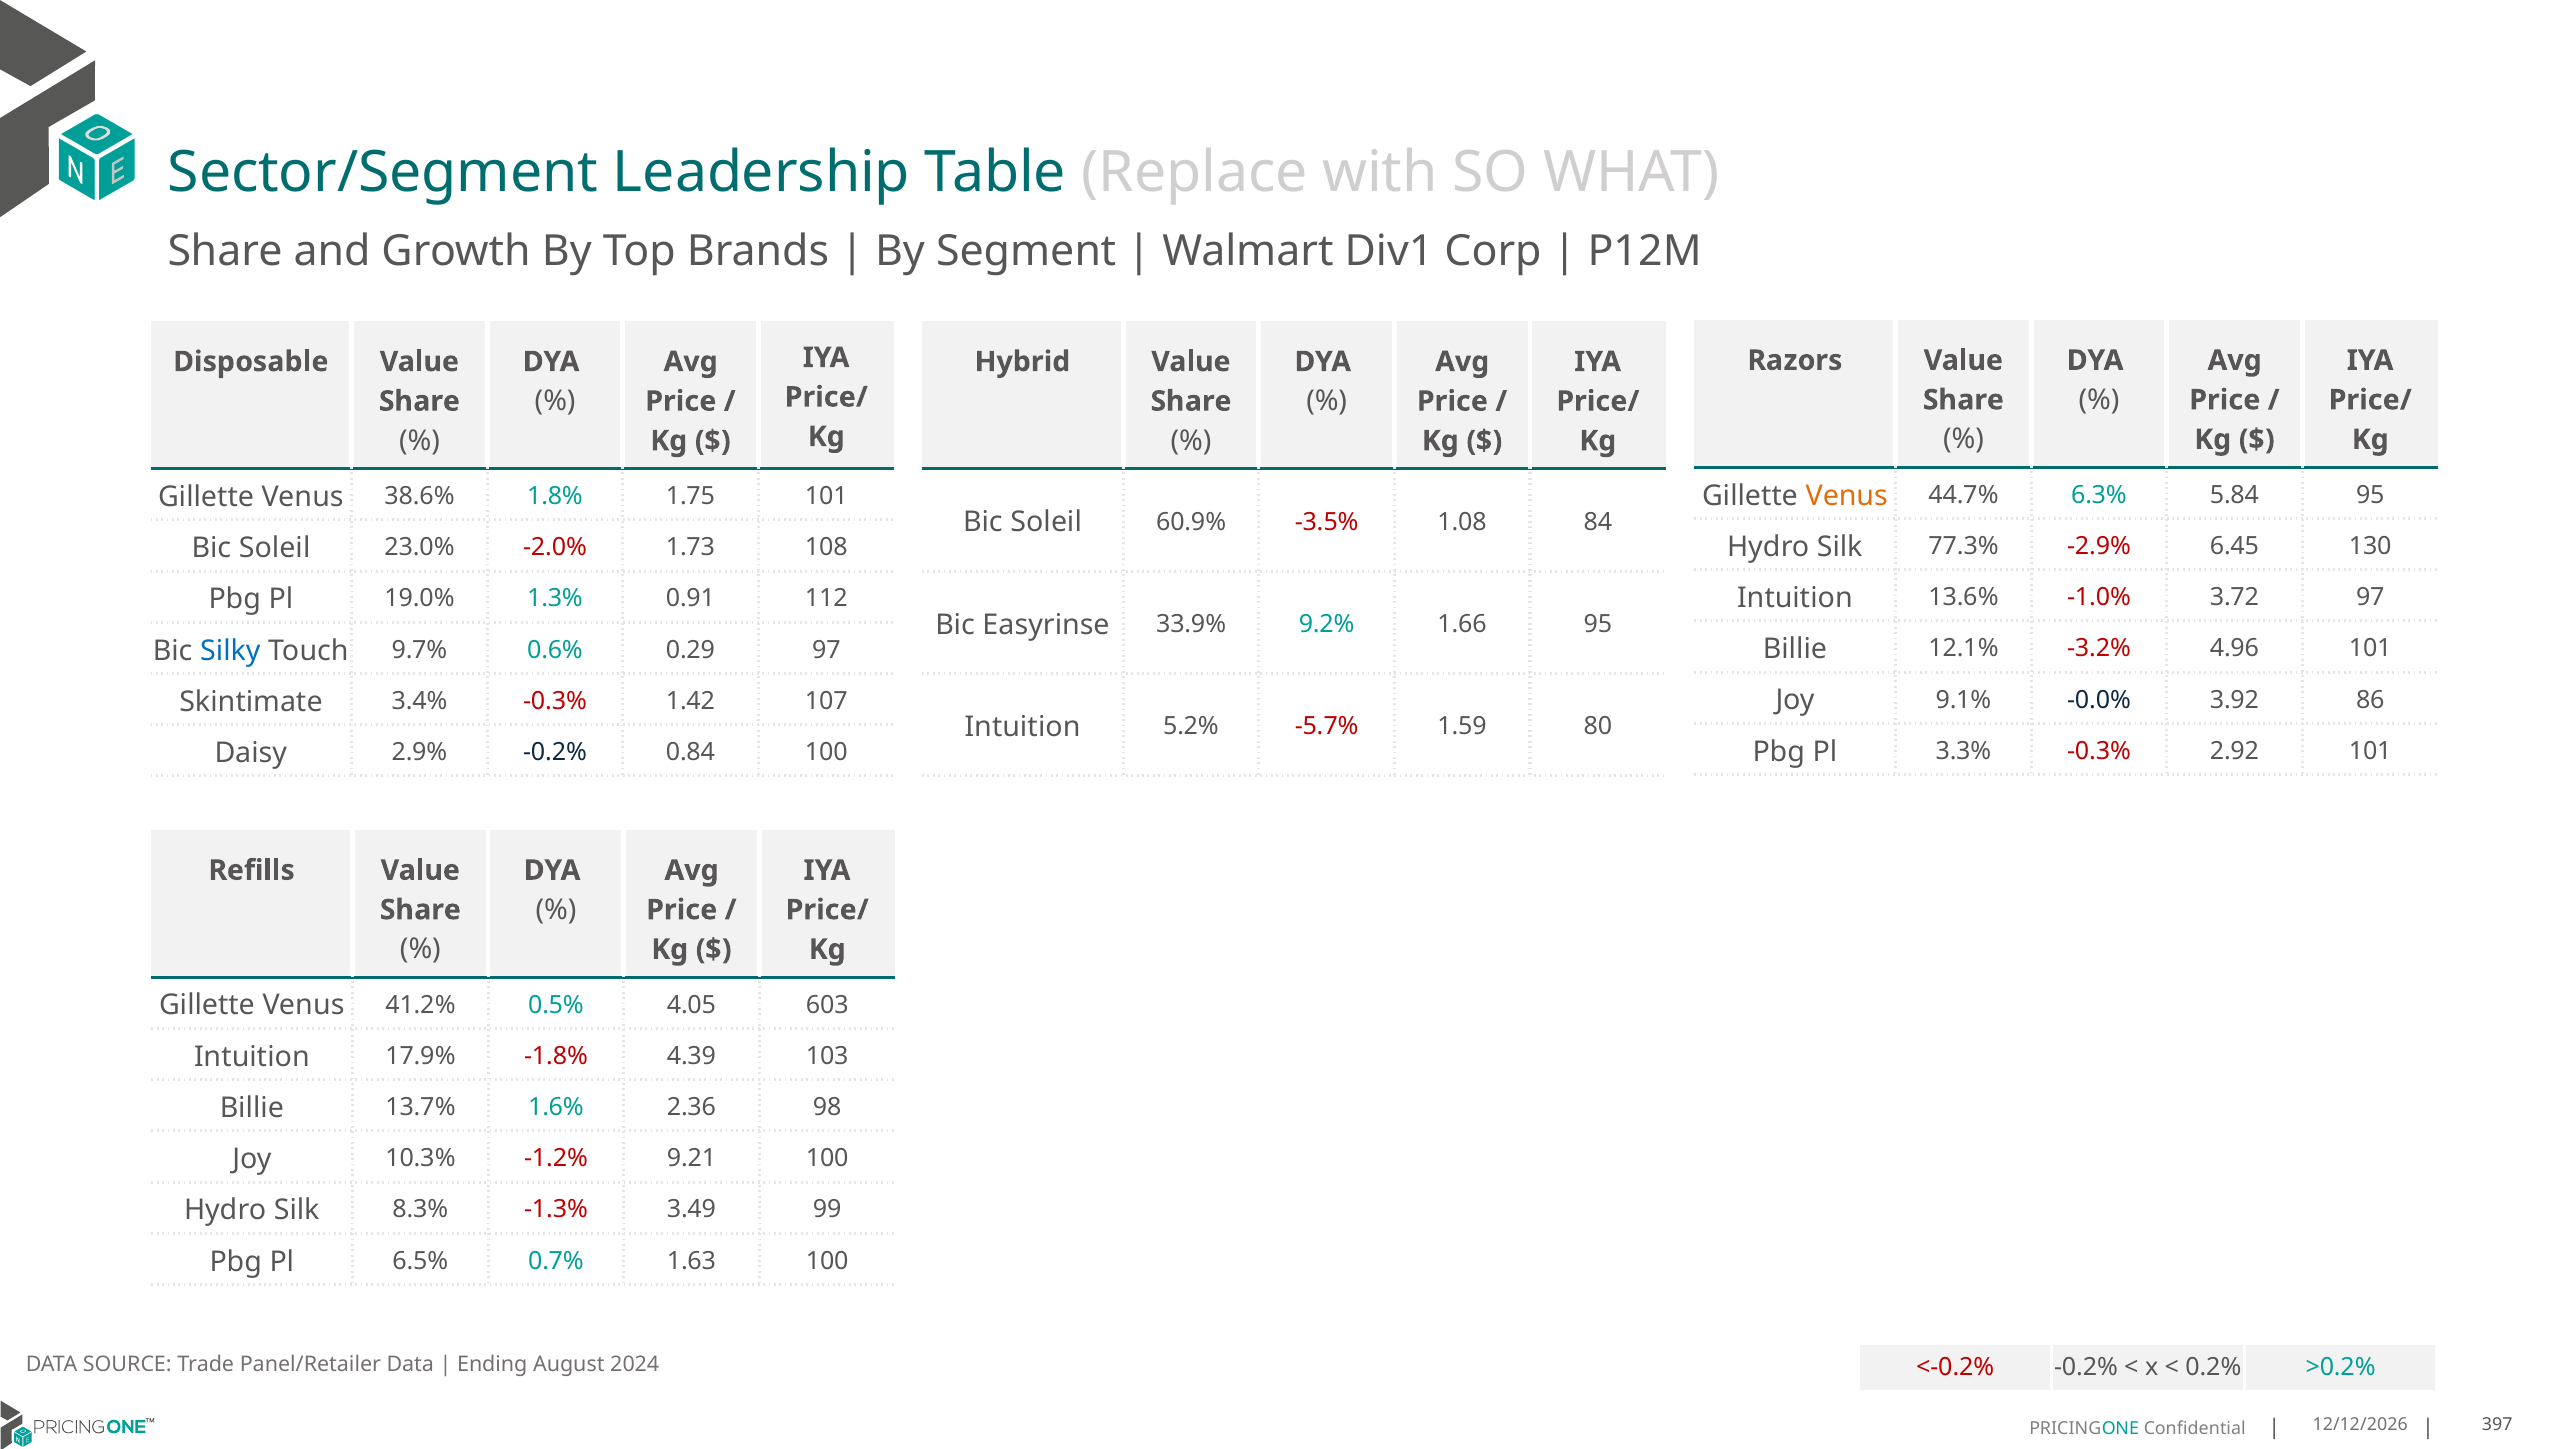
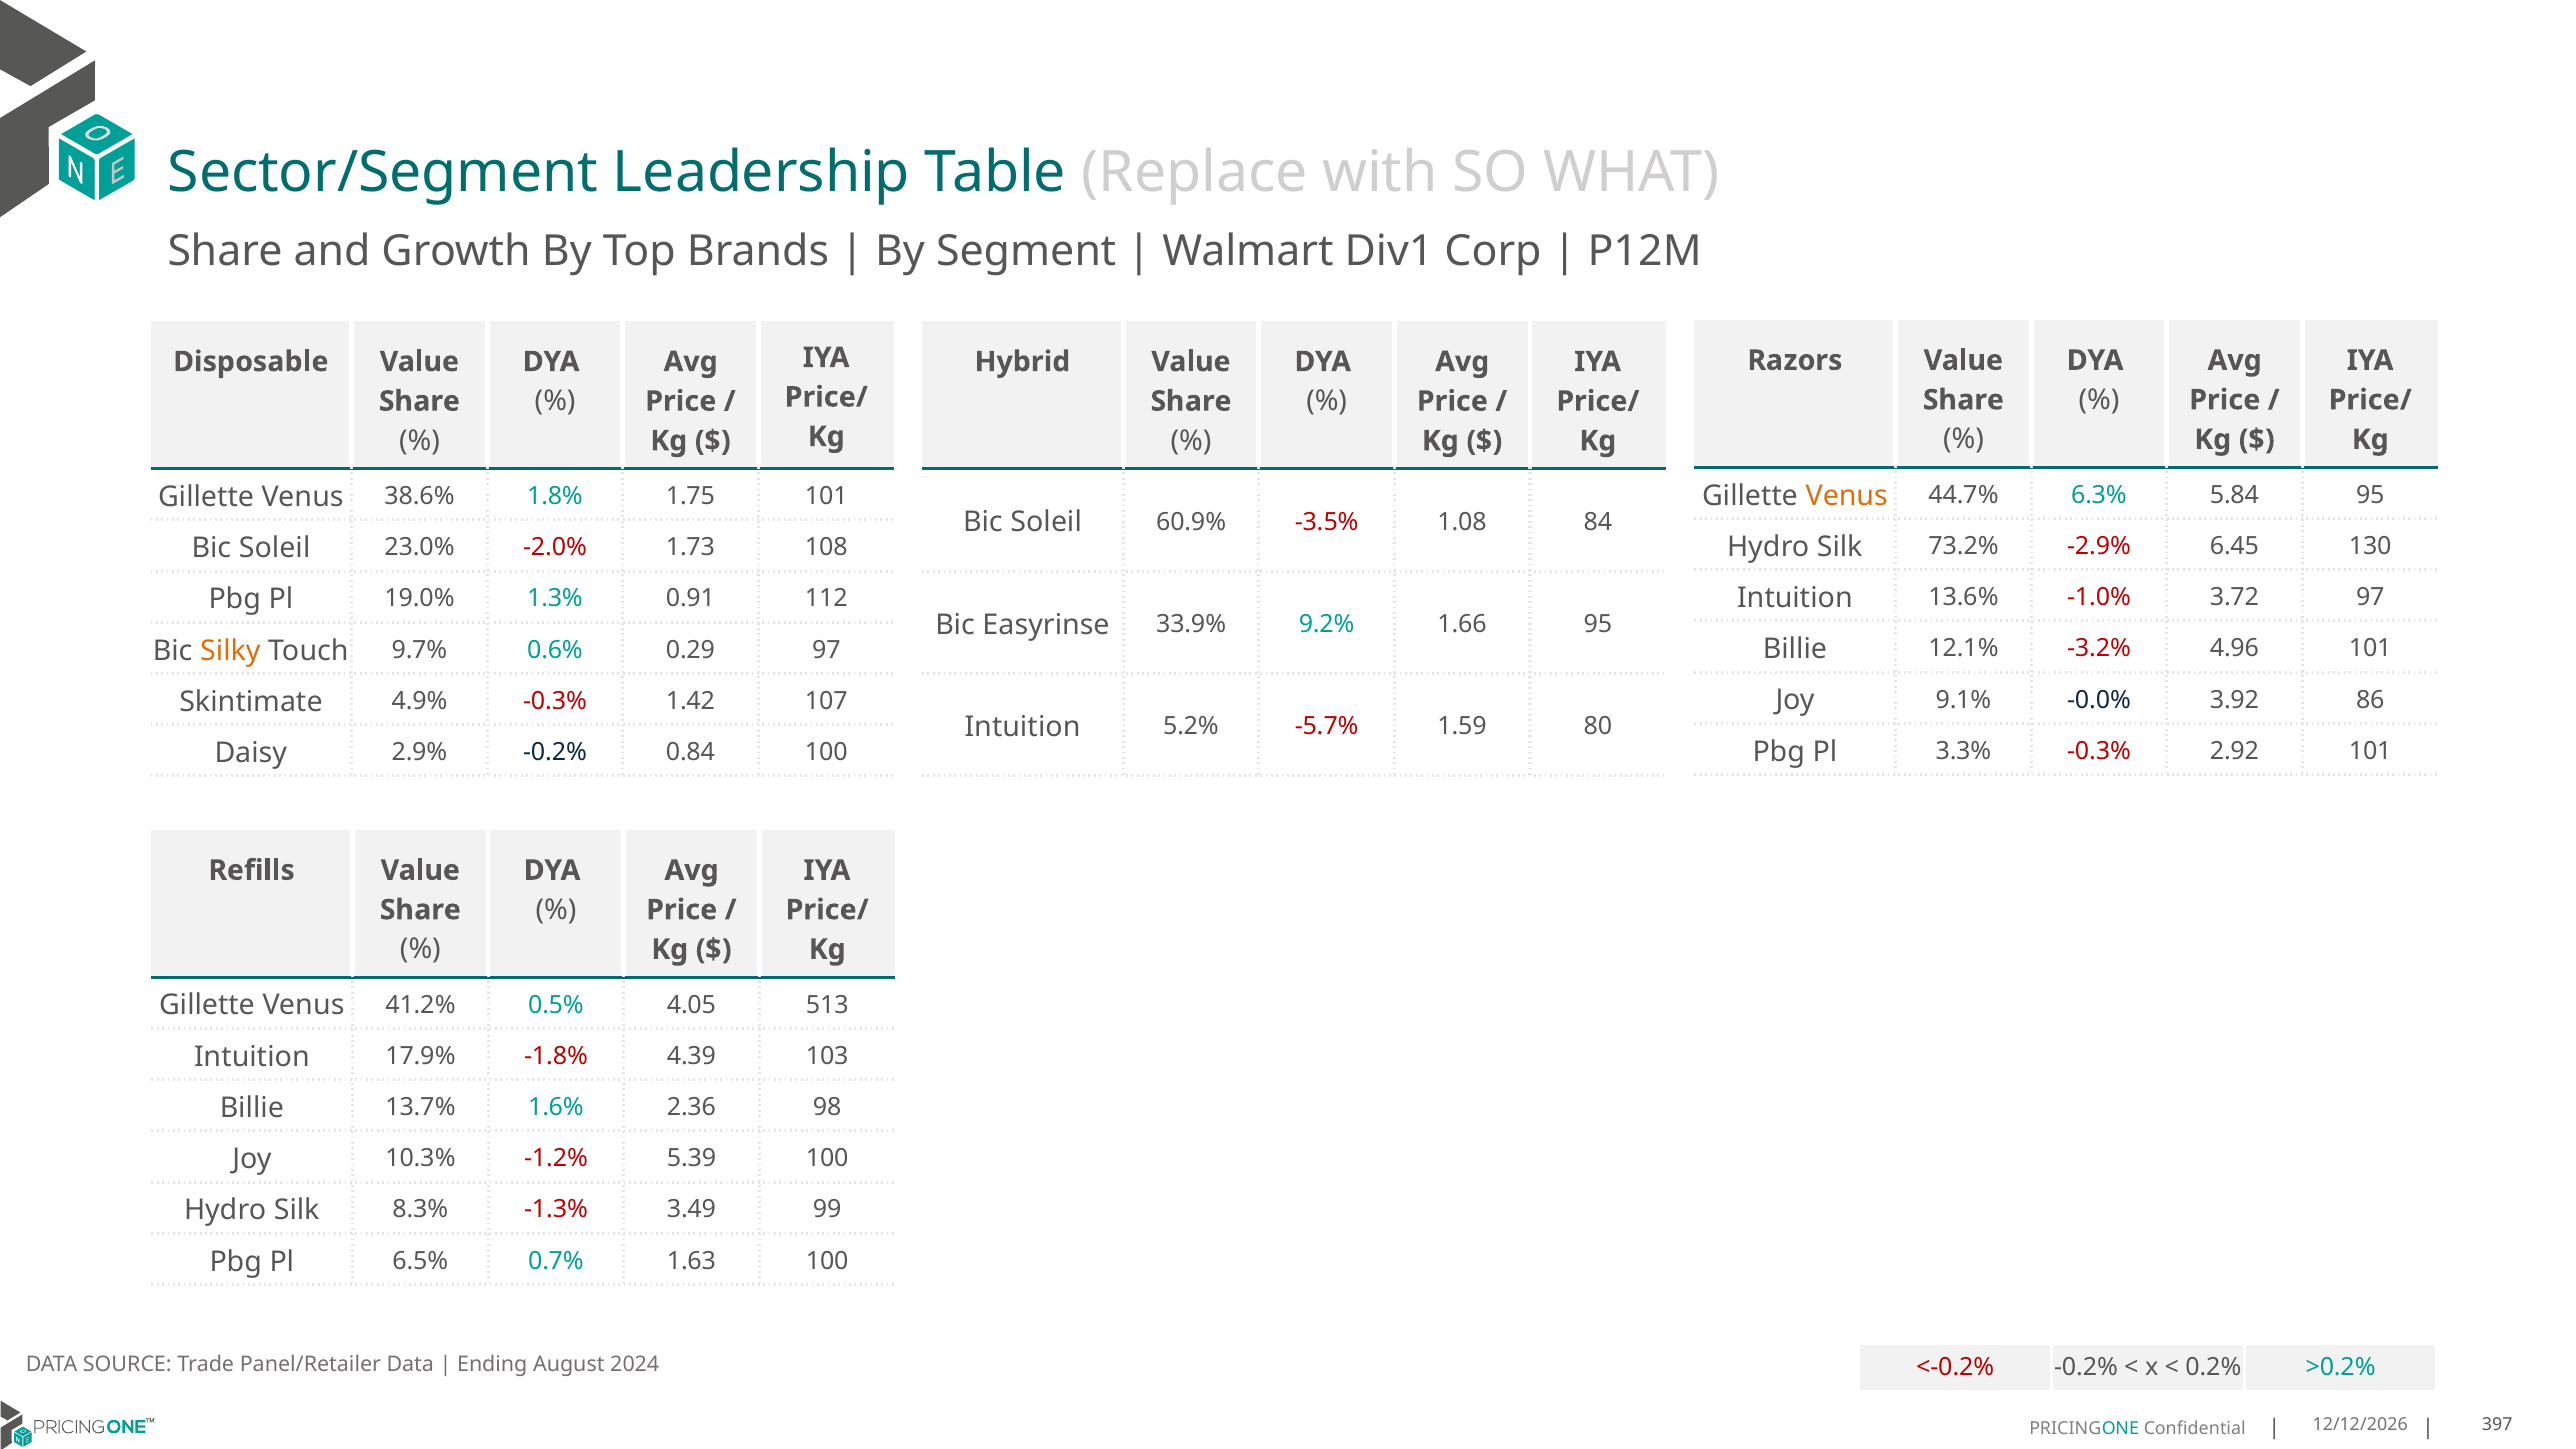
77.3%: 77.3% -> 73.2%
Silky colour: blue -> orange
3.4%: 3.4% -> 4.9%
603: 603 -> 513
9.21: 9.21 -> 5.39
